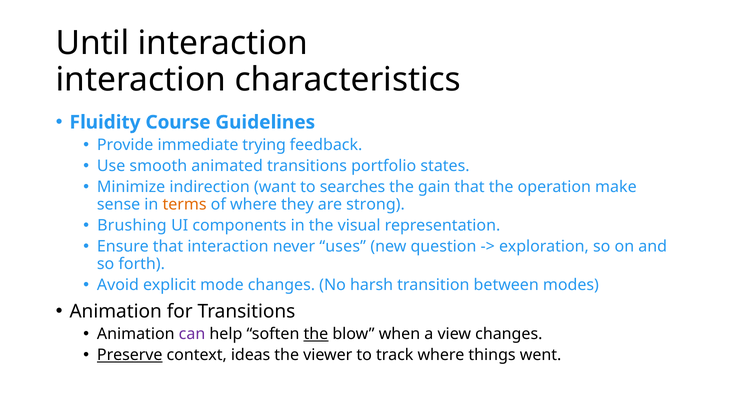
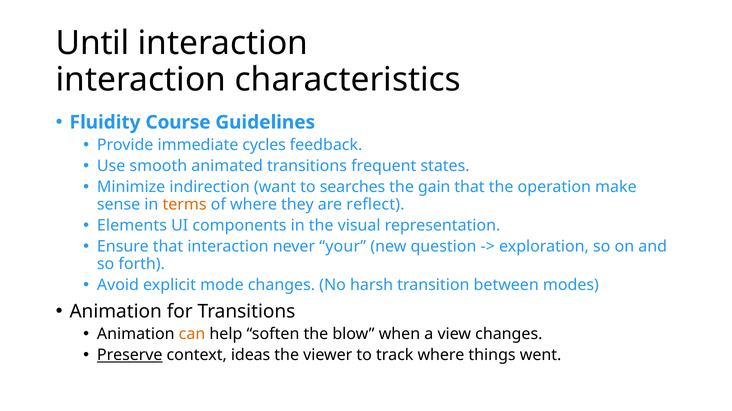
trying: trying -> cycles
portfolio: portfolio -> frequent
strong: strong -> reflect
Brushing: Brushing -> Elements
uses: uses -> your
can colour: purple -> orange
the at (316, 335) underline: present -> none
